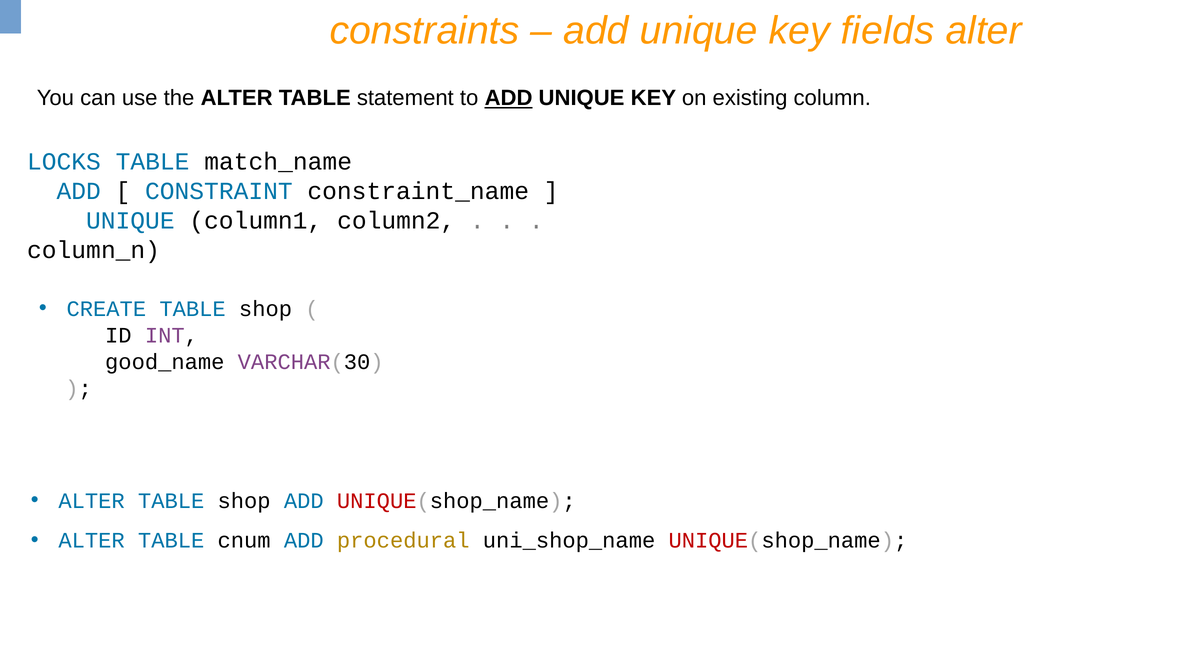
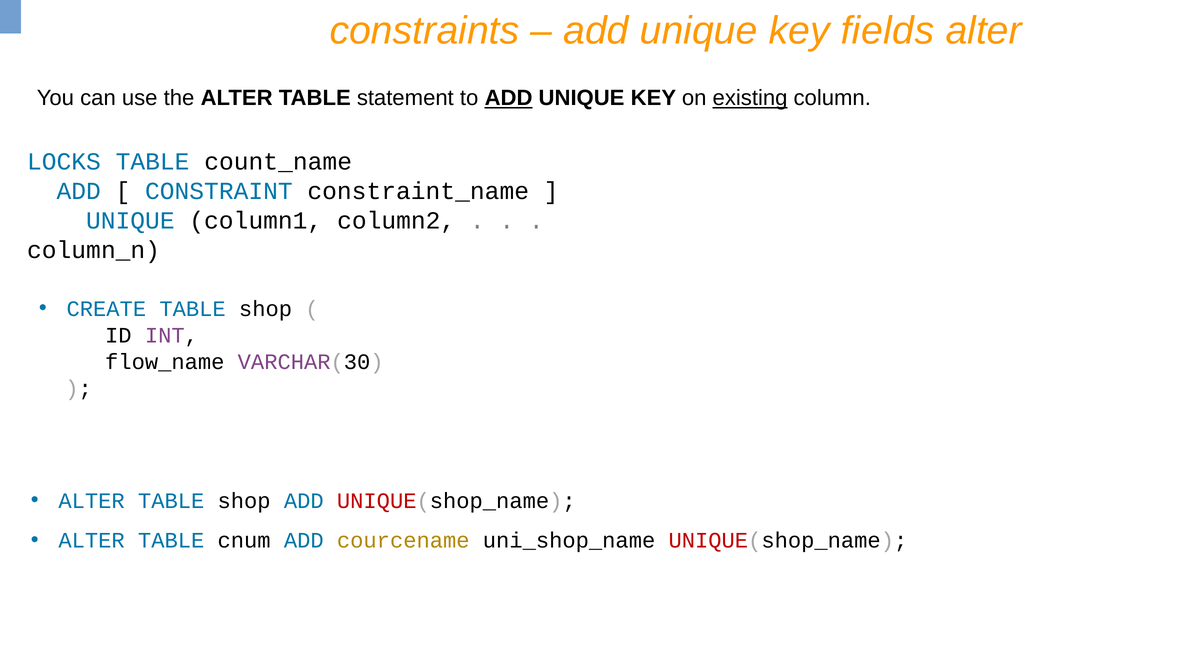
existing underline: none -> present
match_name: match_name -> count_name
good_name: good_name -> flow_name
procedural: procedural -> courcename
